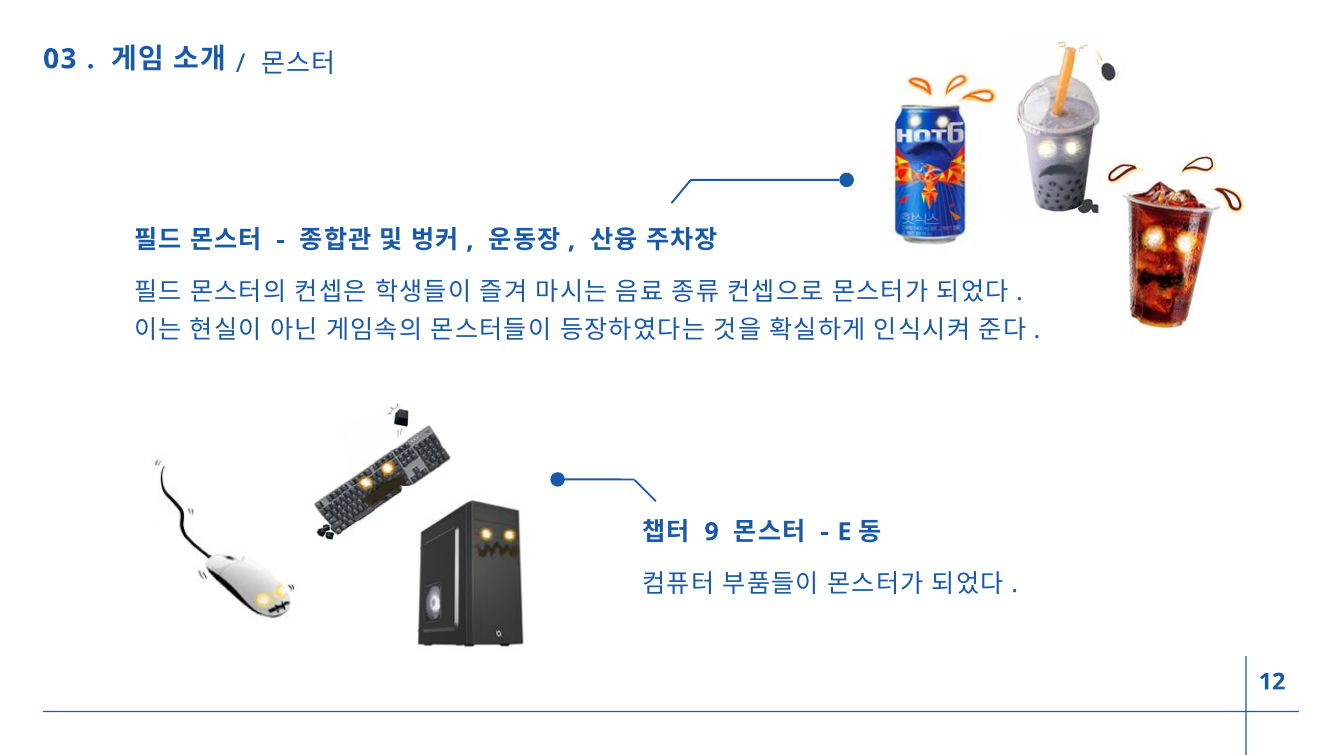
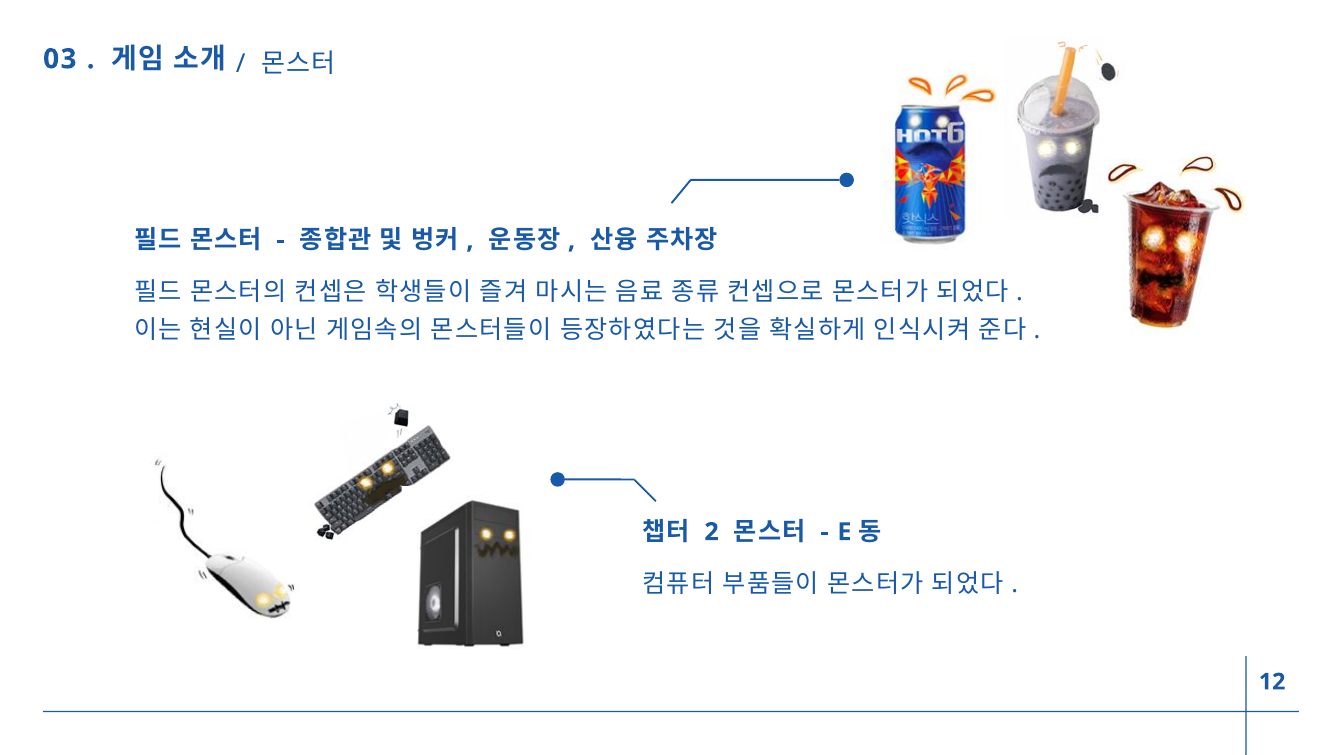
9: 9 -> 2
